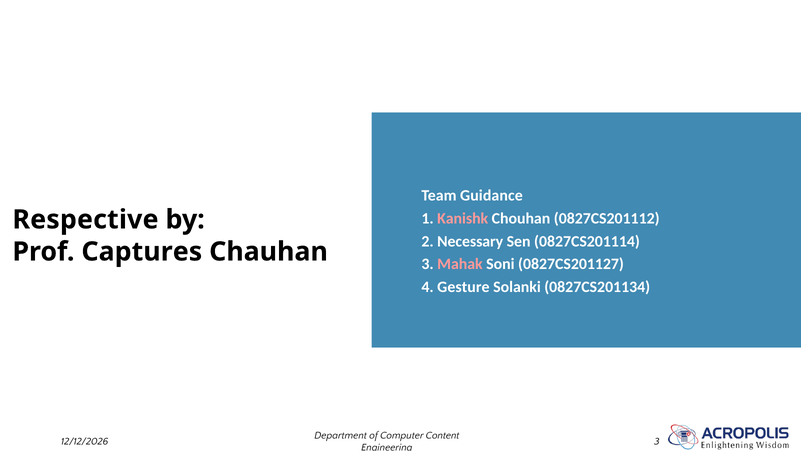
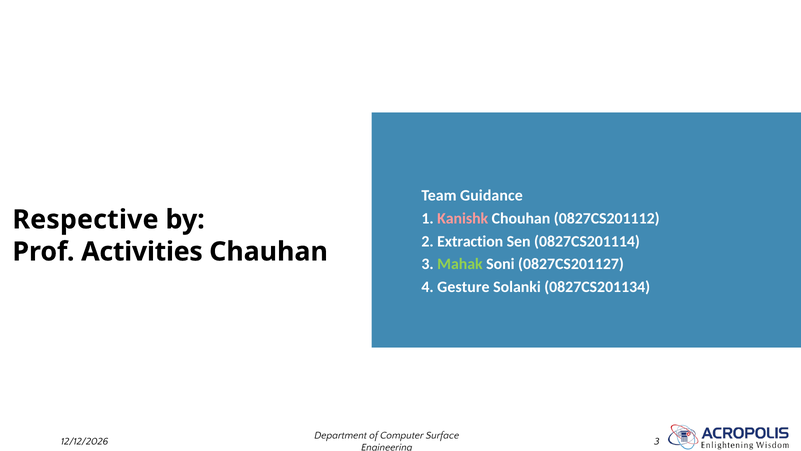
Necessary: Necessary -> Extraction
Captures: Captures -> Activities
Mahak colour: pink -> light green
Content: Content -> Surface
